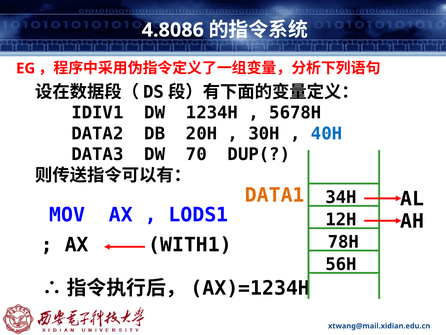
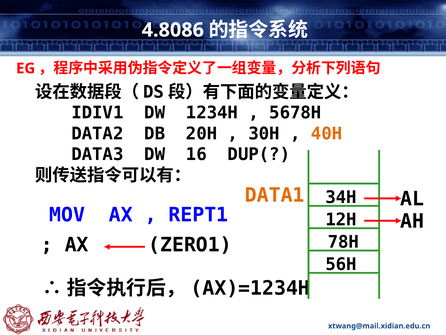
40H colour: blue -> orange
70: 70 -> 16
LODS1: LODS1 -> REPT1
WITH1: WITH1 -> ZERO1
